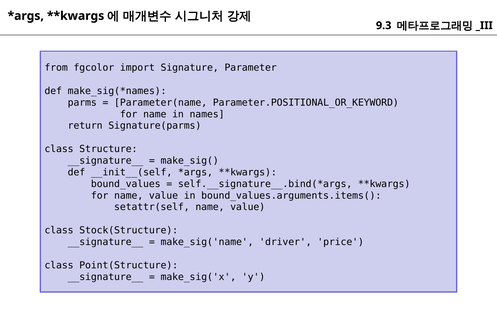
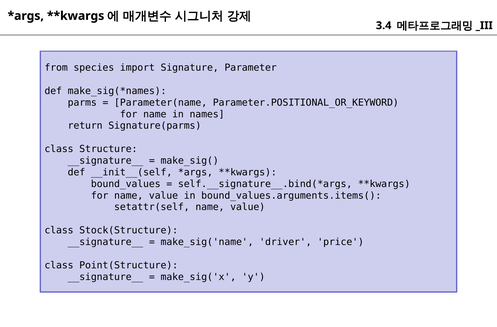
9.3: 9.3 -> 3.4
fgcolor: fgcolor -> species
